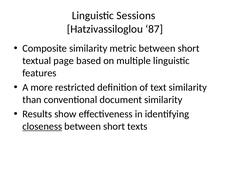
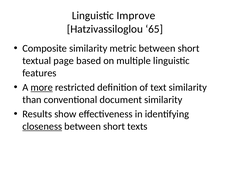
Sessions: Sessions -> Improve
87: 87 -> 65
more underline: none -> present
